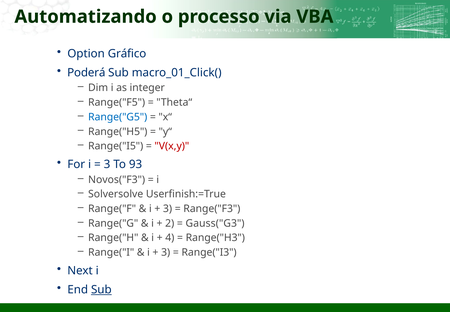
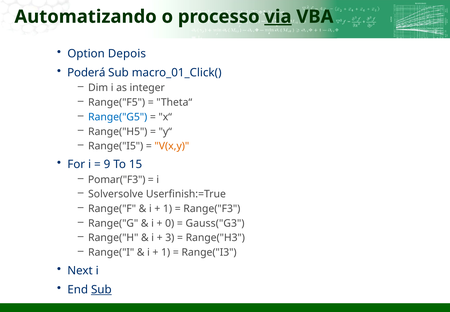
via underline: none -> present
Gráfico: Gráfico -> Depois
V(x,y colour: red -> orange
3 at (107, 164): 3 -> 9
93: 93 -> 15
Novos("F3: Novos("F3 -> Pomar("F3
3 at (168, 208): 3 -> 1
2: 2 -> 0
4: 4 -> 3
3 at (166, 252): 3 -> 1
